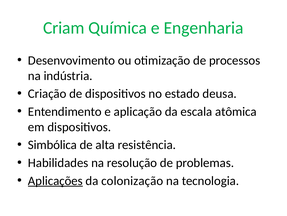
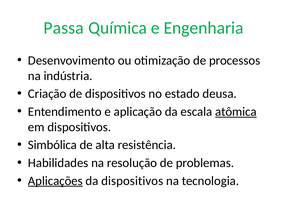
Criam: Criam -> Passa
atômica underline: none -> present
da colonização: colonização -> dispositivos
